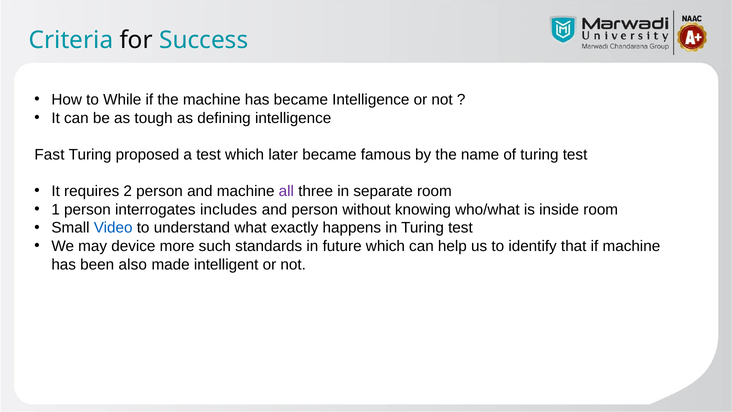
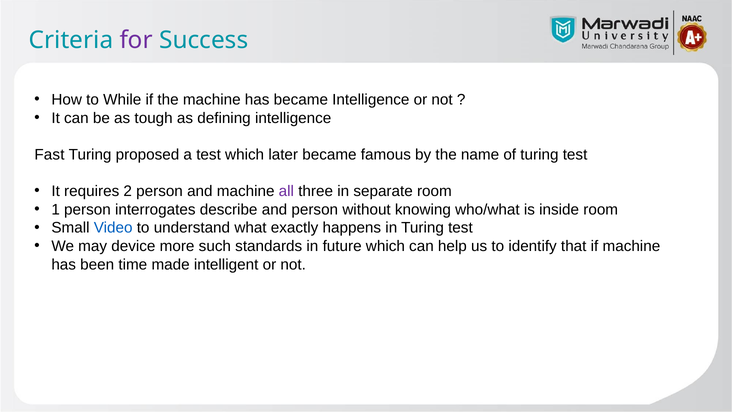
for colour: black -> purple
includes: includes -> describe
also: also -> time
